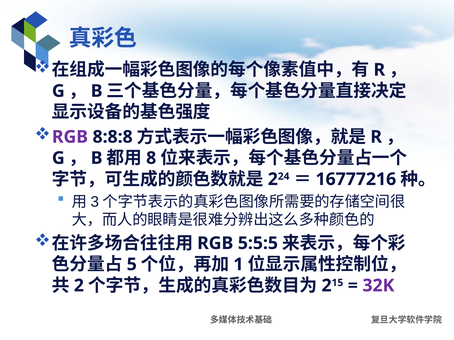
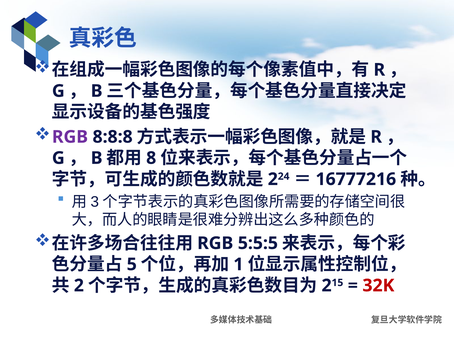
32K colour: purple -> red
